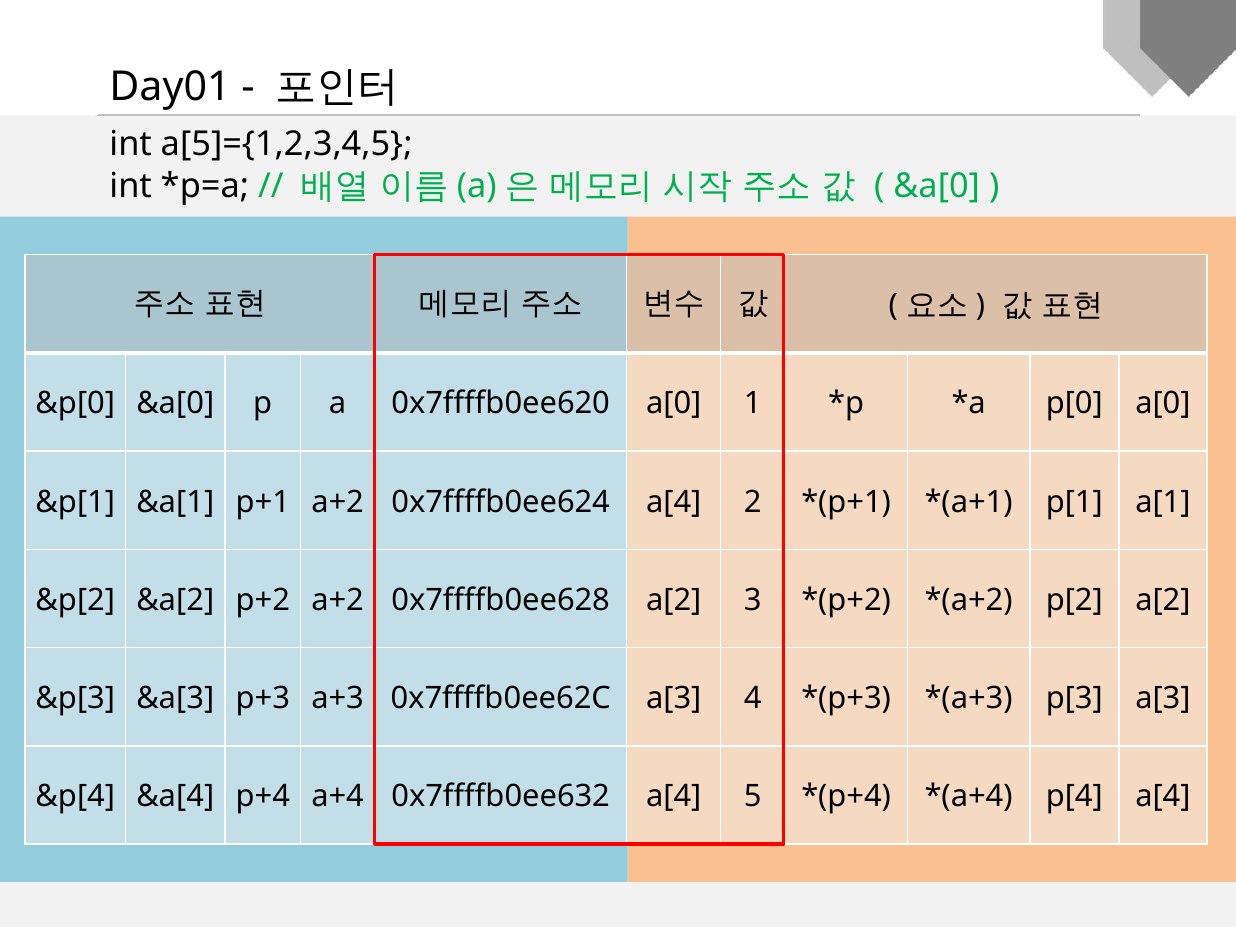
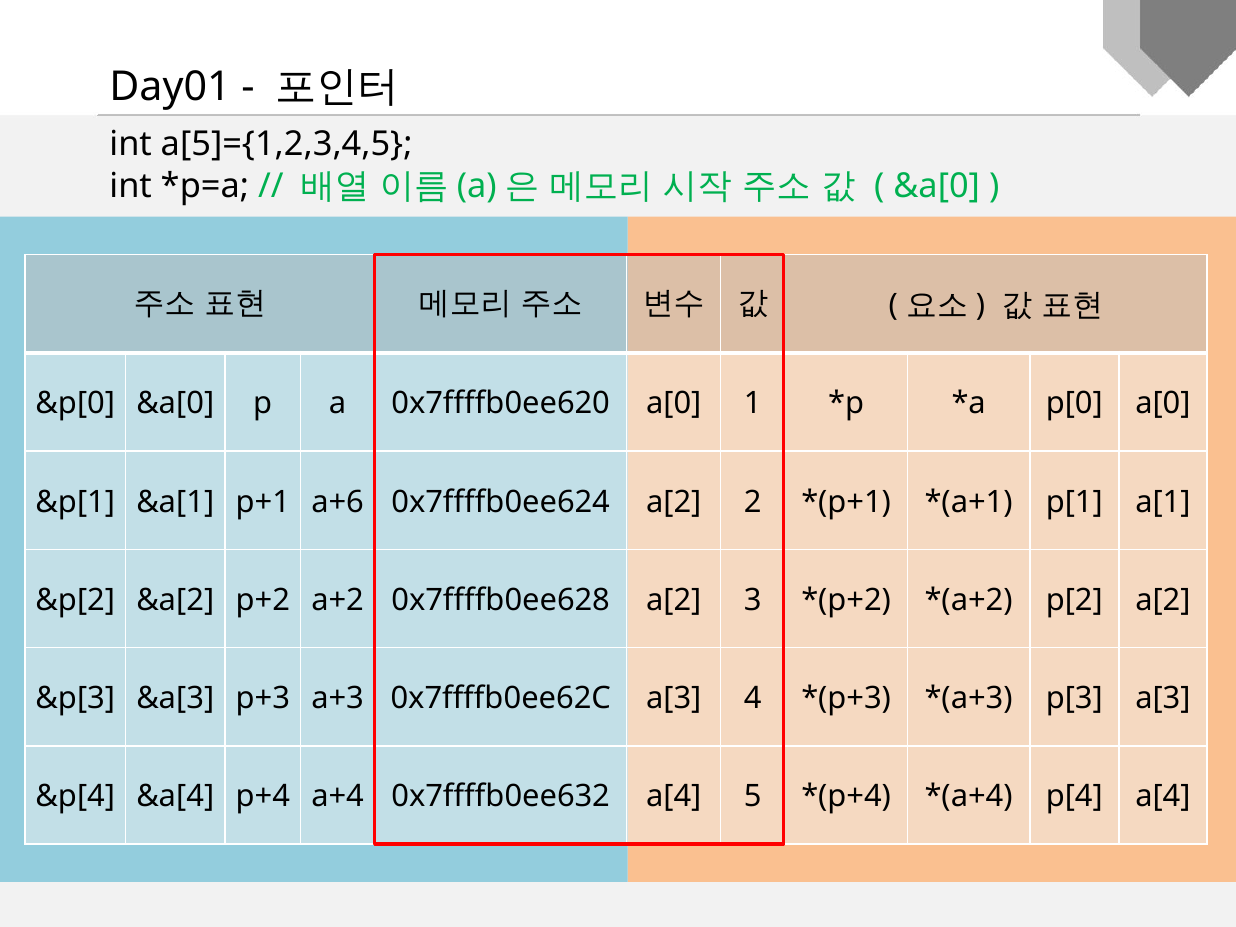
p+1 a+2: a+2 -> a+6
0x7ffffb0ee624 a[4: a[4 -> a[2
